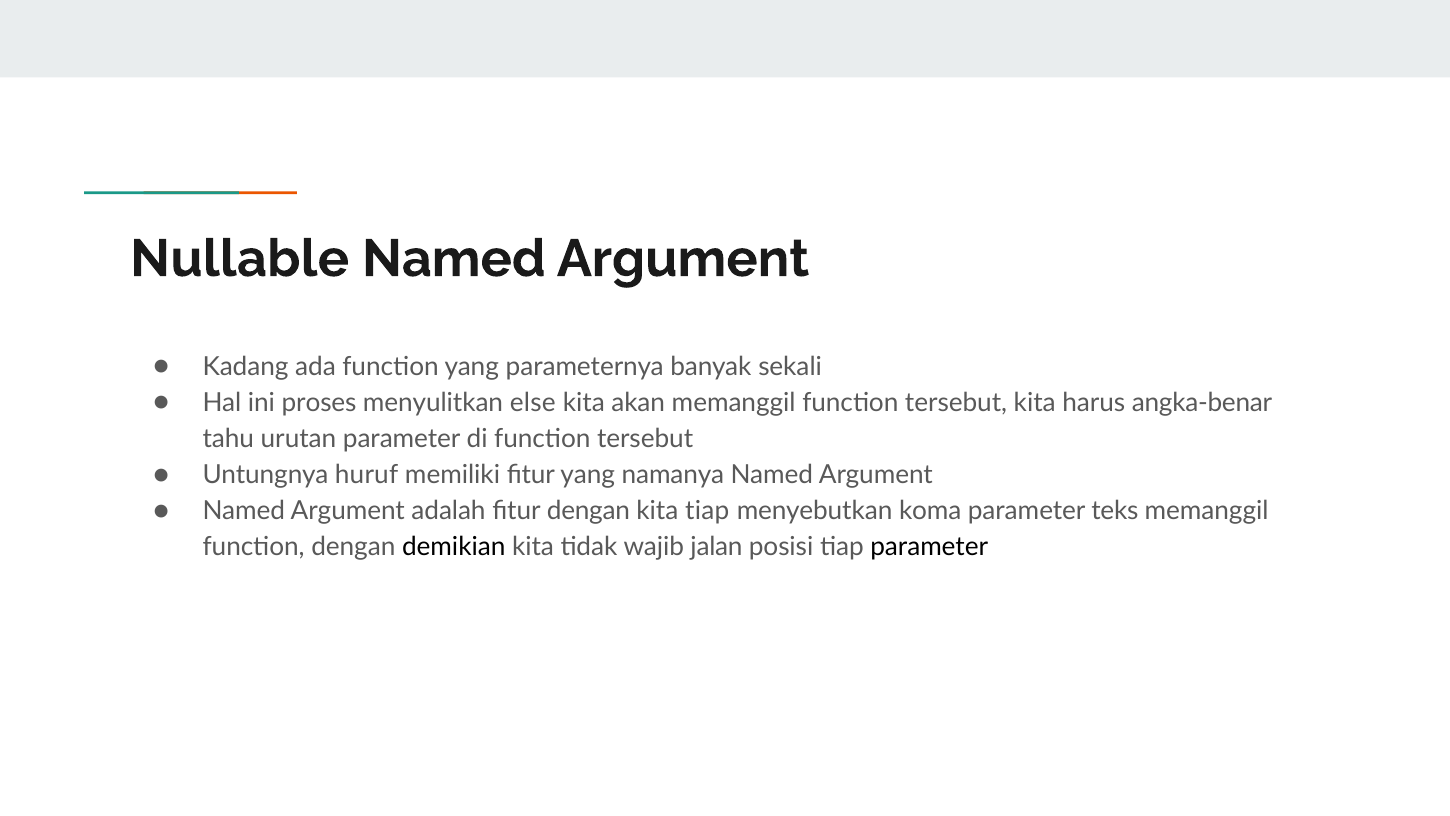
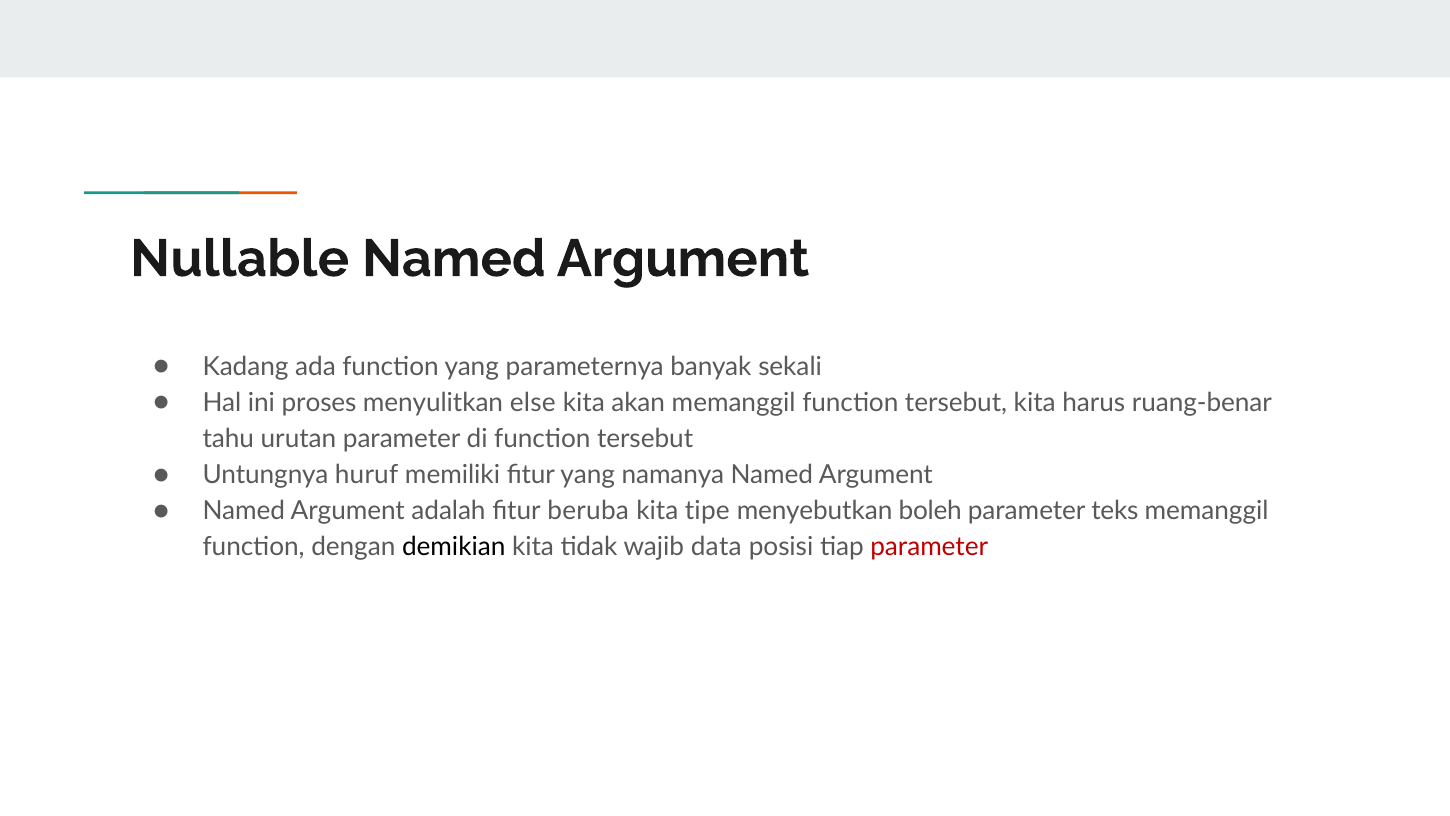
angka-benar: angka-benar -> ruang-benar
fitur dengan: dengan -> beruba
kita tiap: tiap -> tipe
koma: koma -> boleh
jalan: jalan -> data
parameter at (929, 547) colour: black -> red
